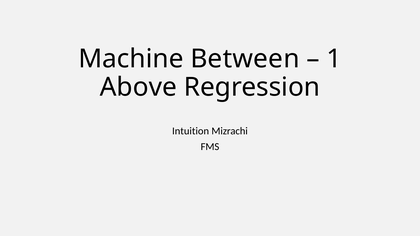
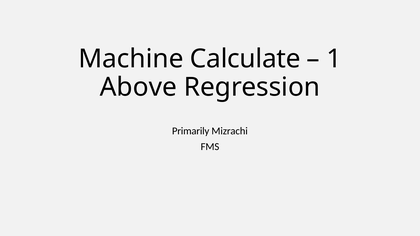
Between: Between -> Calculate
Intuition: Intuition -> Primarily
